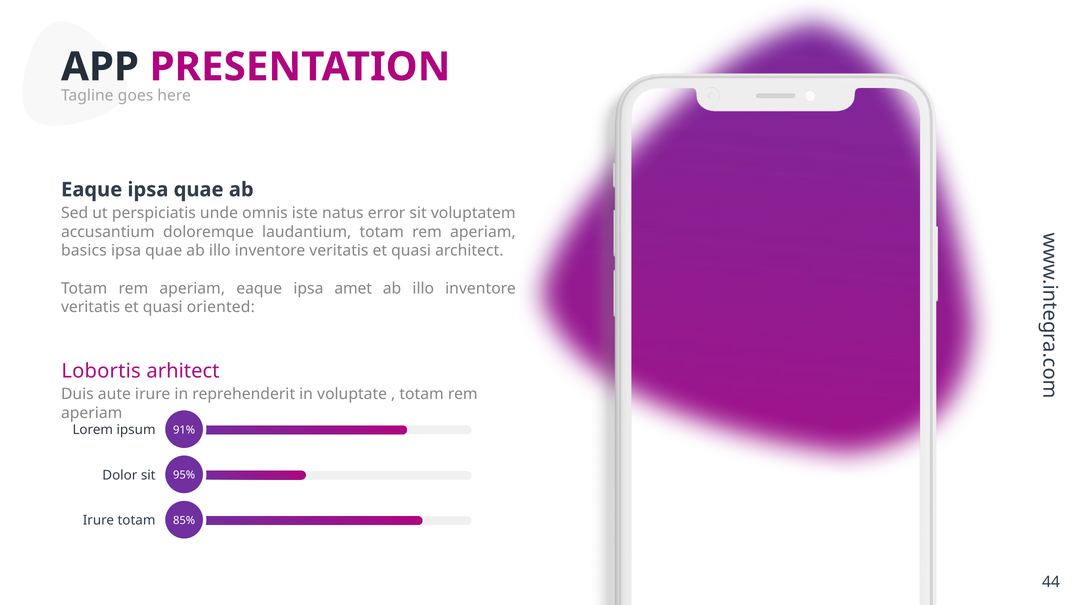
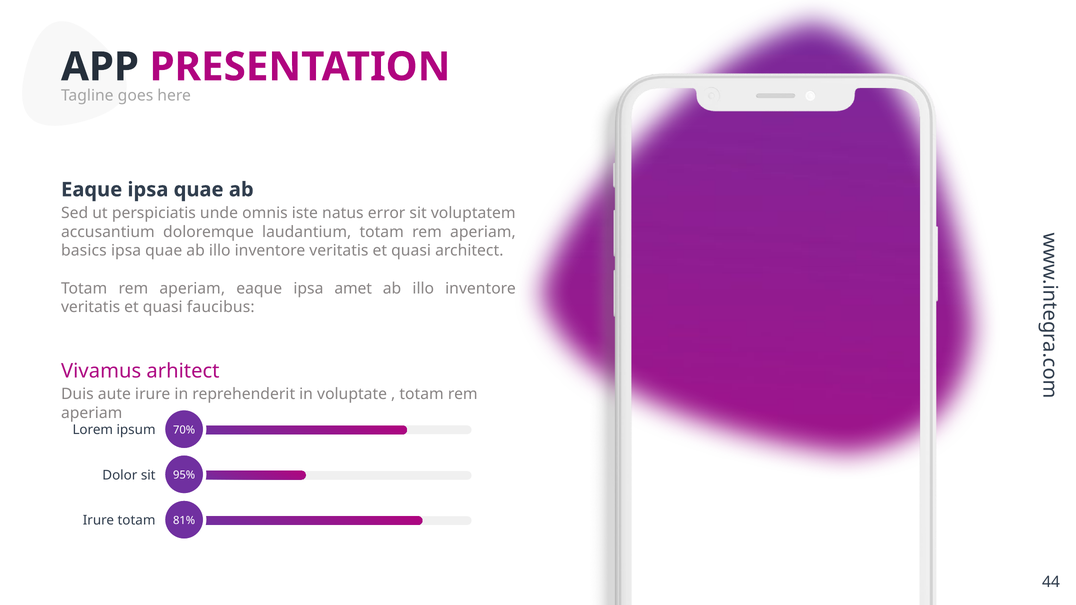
oriented: oriented -> faucibus
Lobortis: Lobortis -> Vivamus
91%: 91% -> 70%
85%: 85% -> 81%
